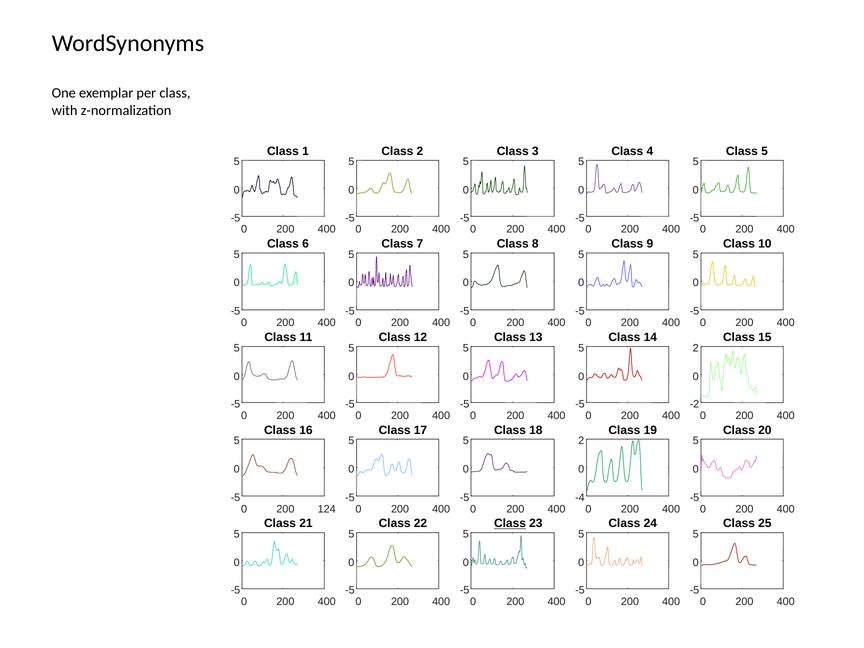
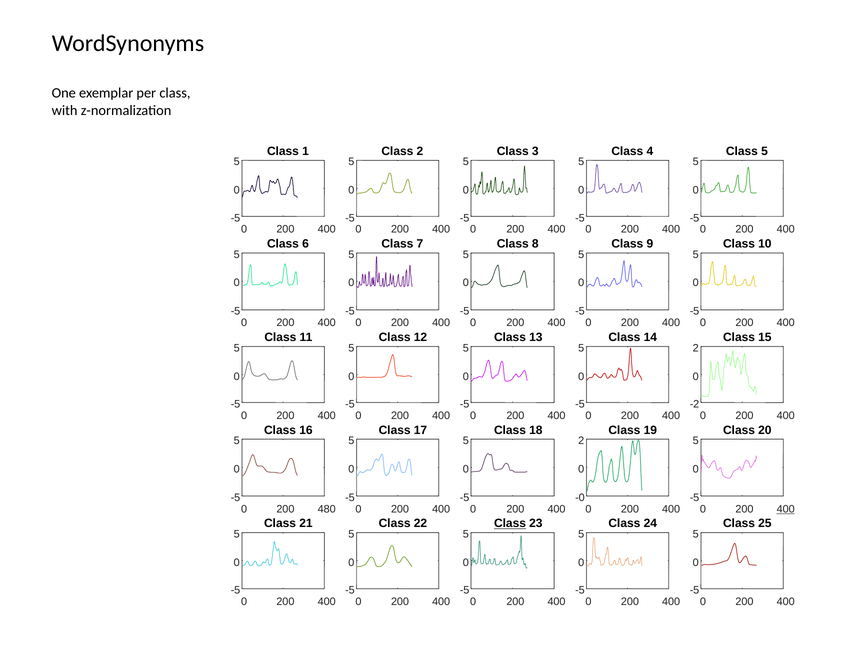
-4: -4 -> -0
124: 124 -> 480
400 at (786, 509) underline: none -> present
